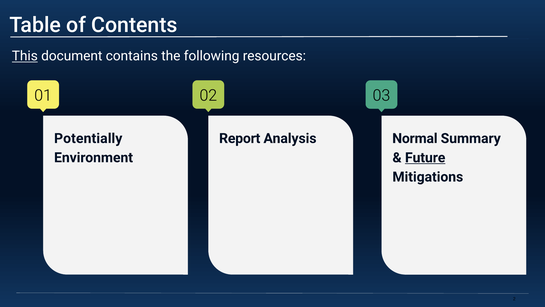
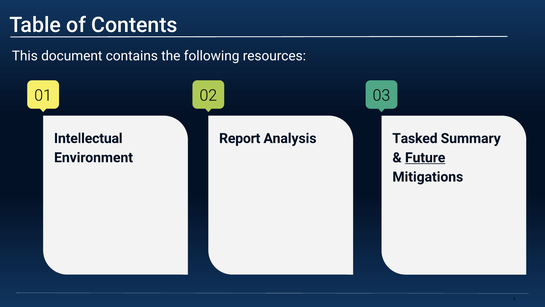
This underline: present -> none
Potentially: Potentially -> Intellectual
Normal: Normal -> Tasked
